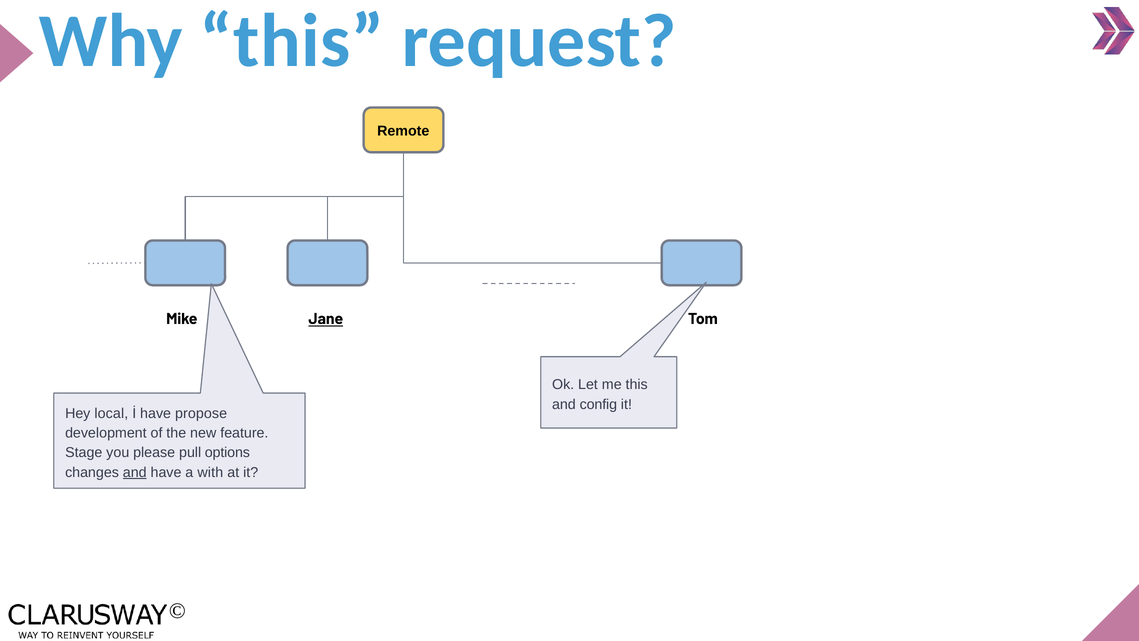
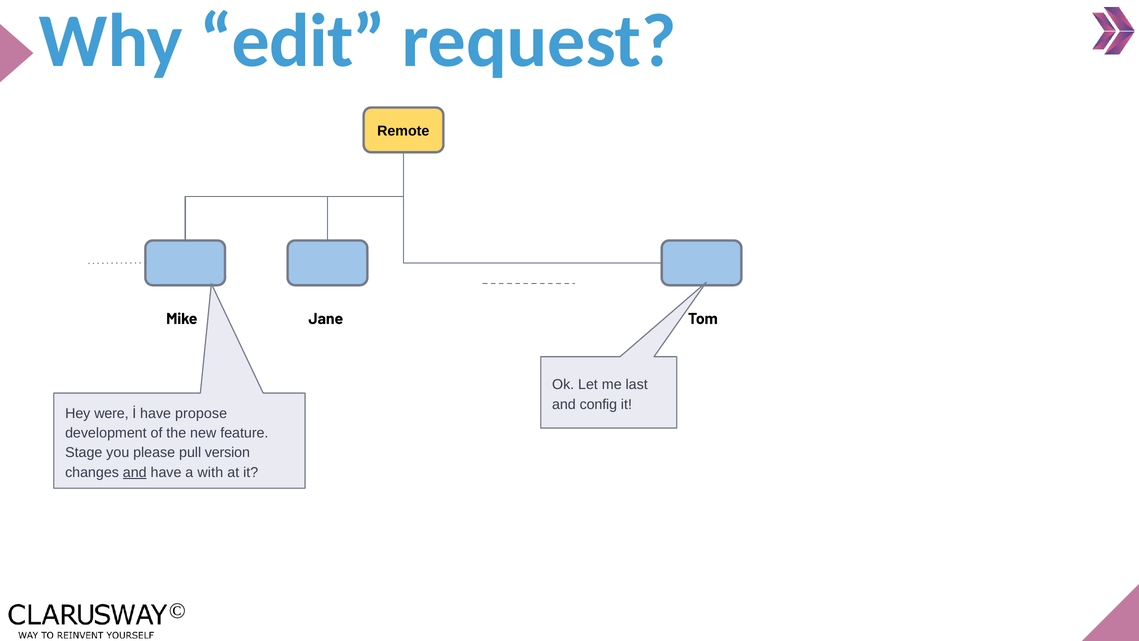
Why this: this -> edit
Jane underline: present -> none
me this: this -> last
local: local -> were
options: options -> version
